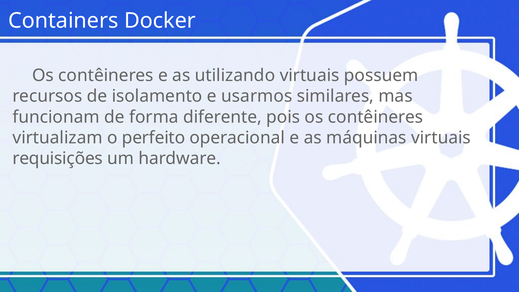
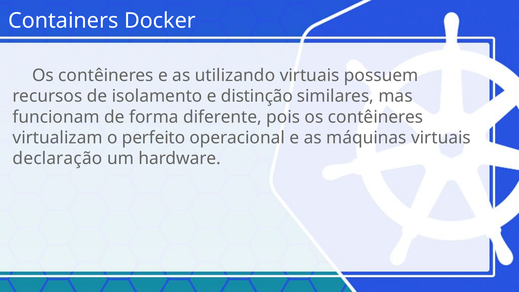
usarmos: usarmos -> distinção
requisições: requisições -> declaração
